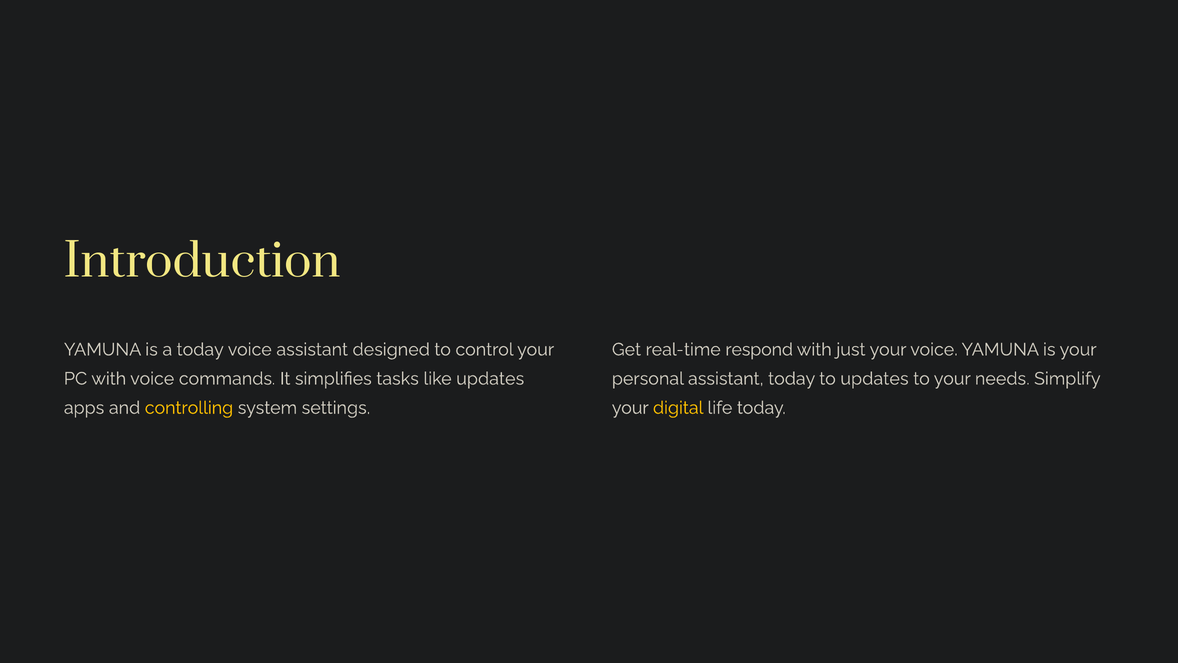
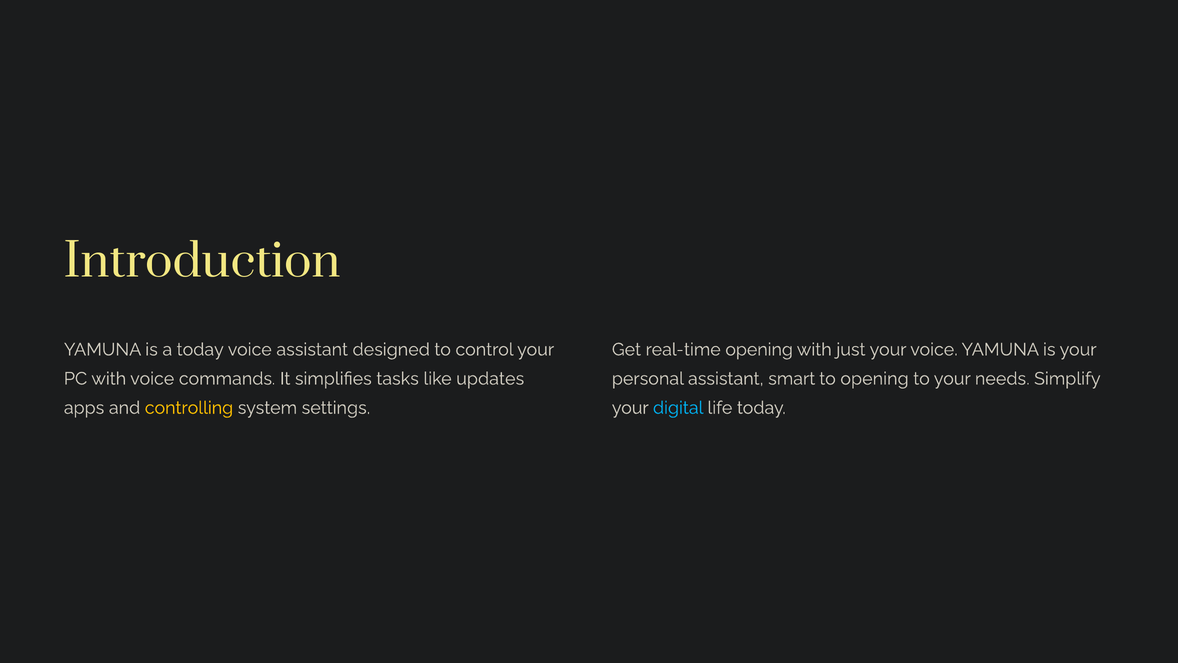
real-time respond: respond -> opening
assistant today: today -> smart
to updates: updates -> opening
digital colour: yellow -> light blue
